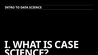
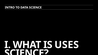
CASE: CASE -> USES
